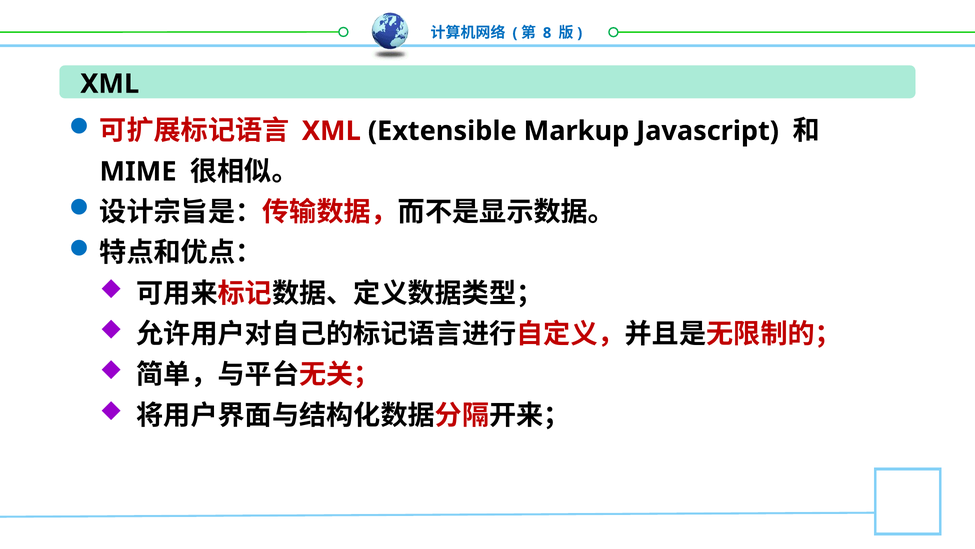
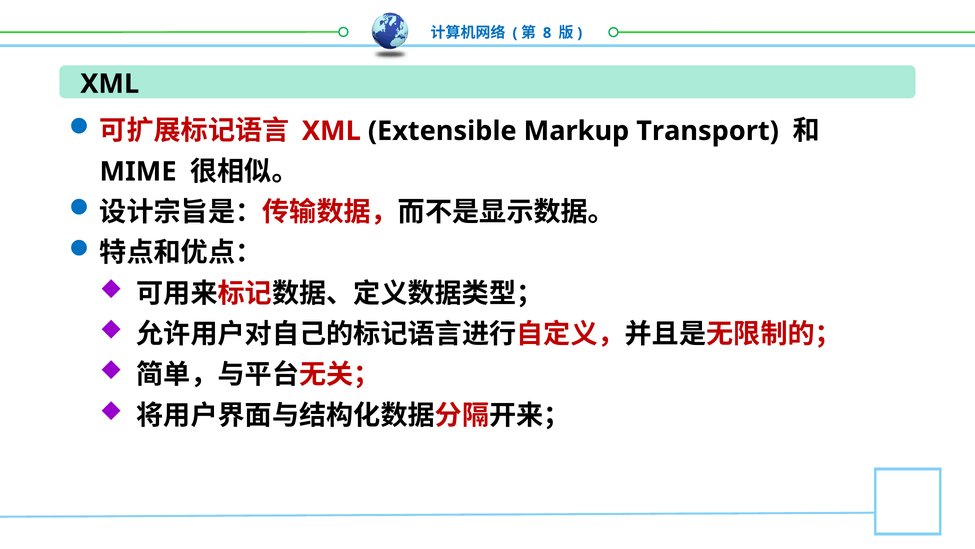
Javascript: Javascript -> Transport
